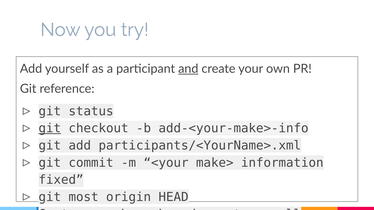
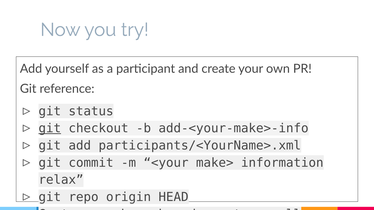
and at (188, 69) underline: present -> none
fixed: fixed -> relax
most: most -> repo
